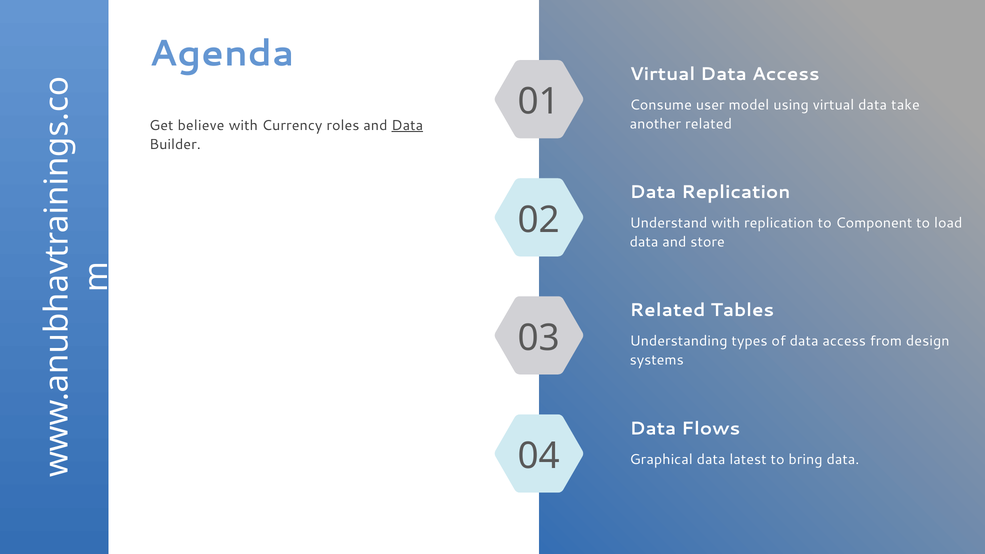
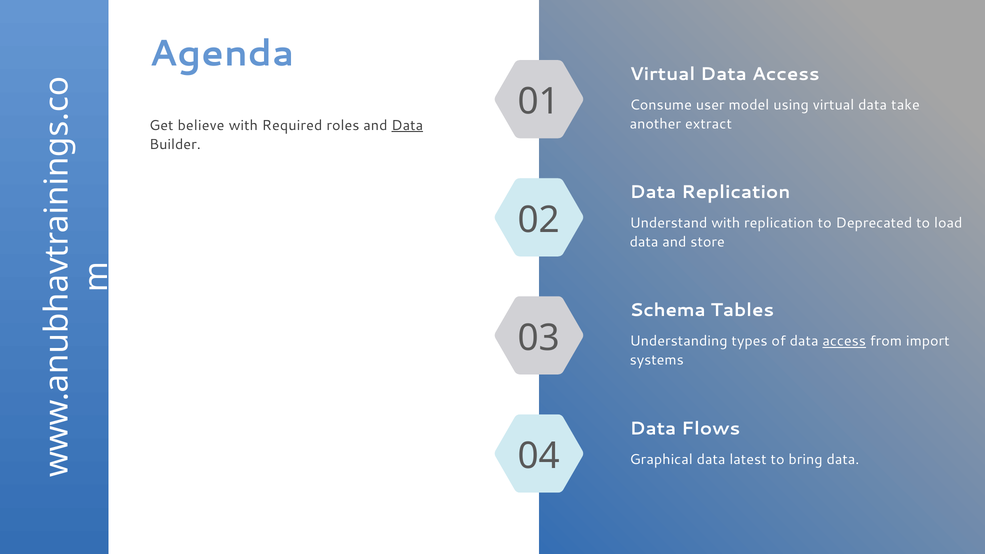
another related: related -> extract
Currency: Currency -> Required
Component: Component -> Deprecated
Related at (668, 310): Related -> Schema
access at (844, 341) underline: none -> present
design: design -> import
